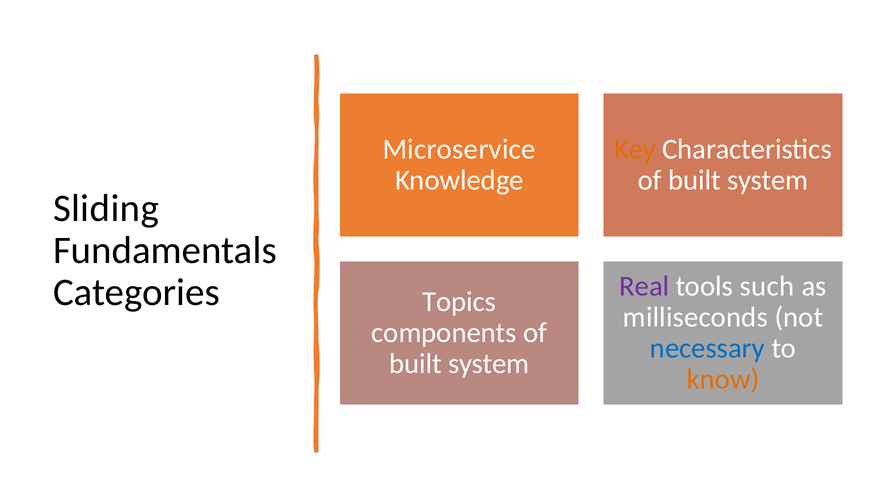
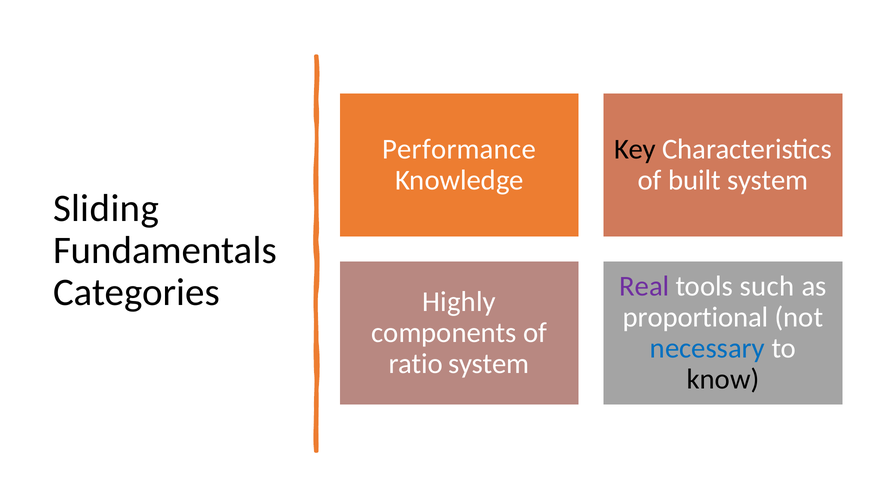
Microservice: Microservice -> Performance
Key colour: orange -> black
Topics: Topics -> Highly
milliseconds: milliseconds -> proportional
built at (416, 364): built -> ratio
know colour: orange -> black
